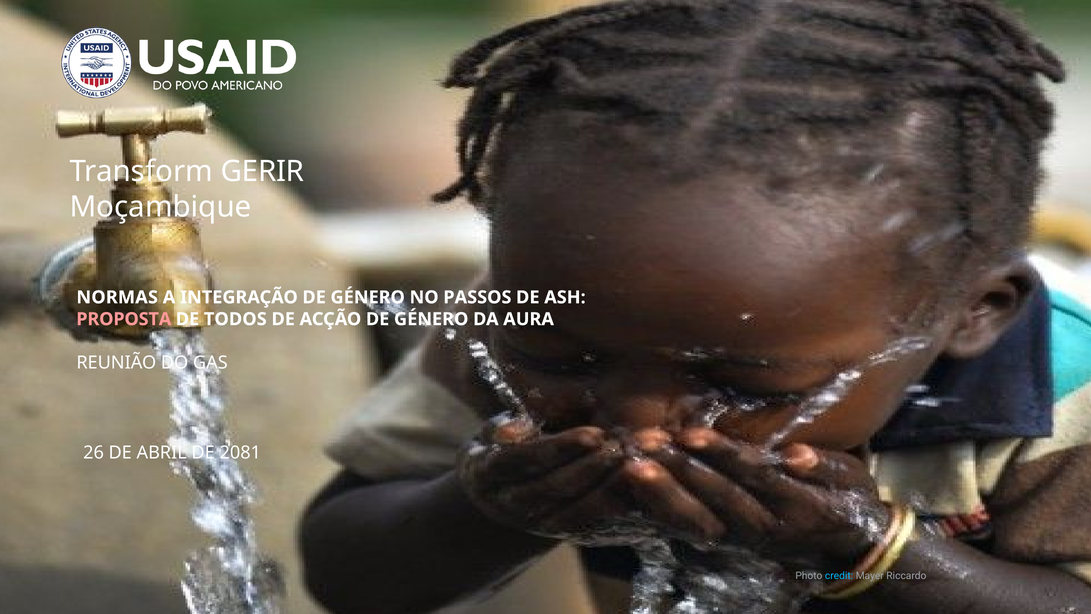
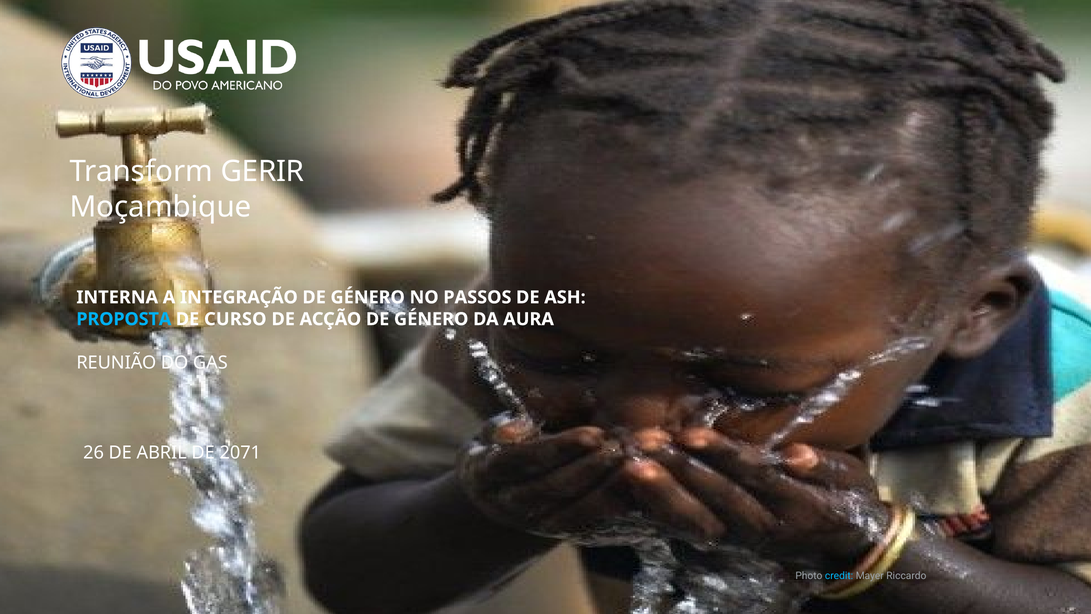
NORMAS: NORMAS -> INTERNA
PROPOSTA colour: pink -> light blue
TODOS: TODOS -> CURSO
2081: 2081 -> 2071
